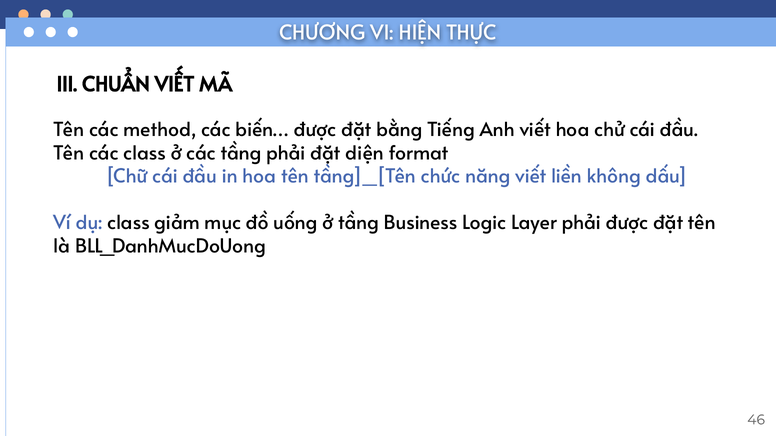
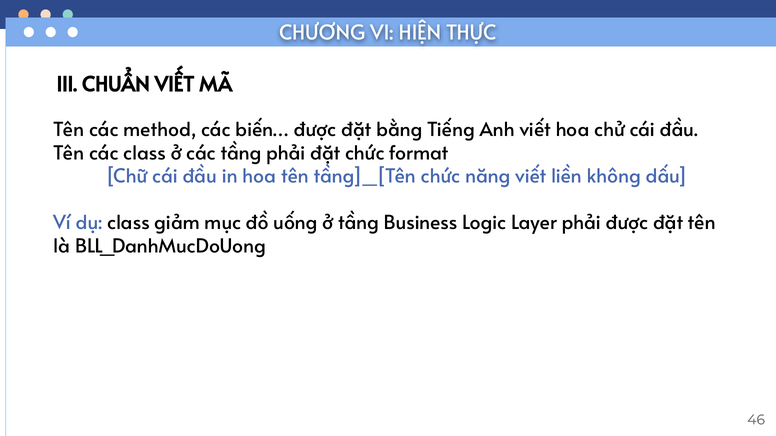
đặt diện: diện -> chức
